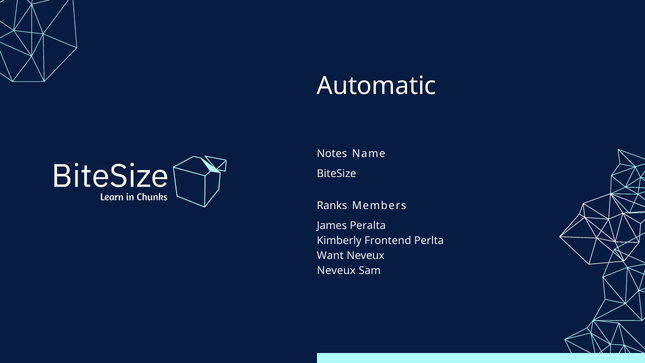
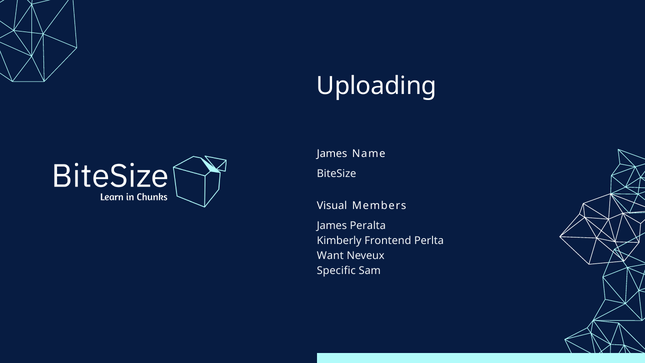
Automatic: Automatic -> Uploading
Notes at (332, 154): Notes -> James
Ranks: Ranks -> Visual
Neveux at (336, 271): Neveux -> Specific
